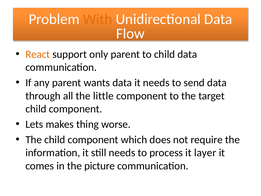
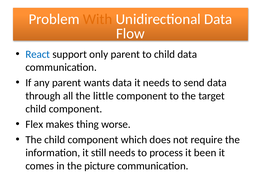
React colour: orange -> blue
Lets: Lets -> Flex
layer: layer -> been
